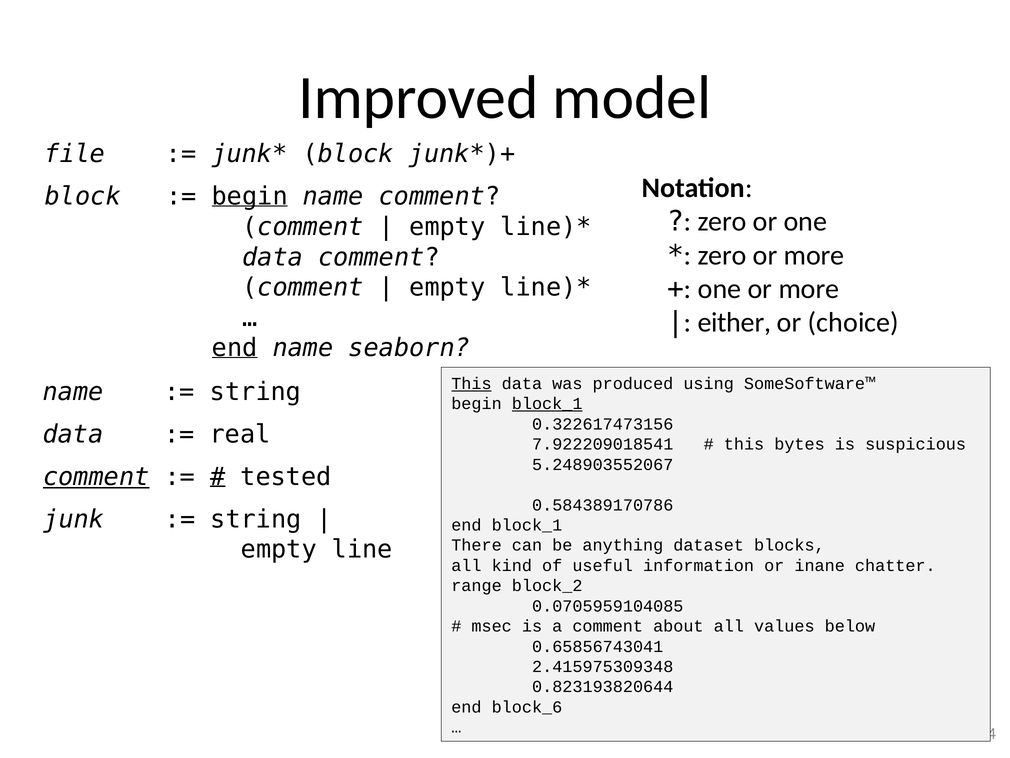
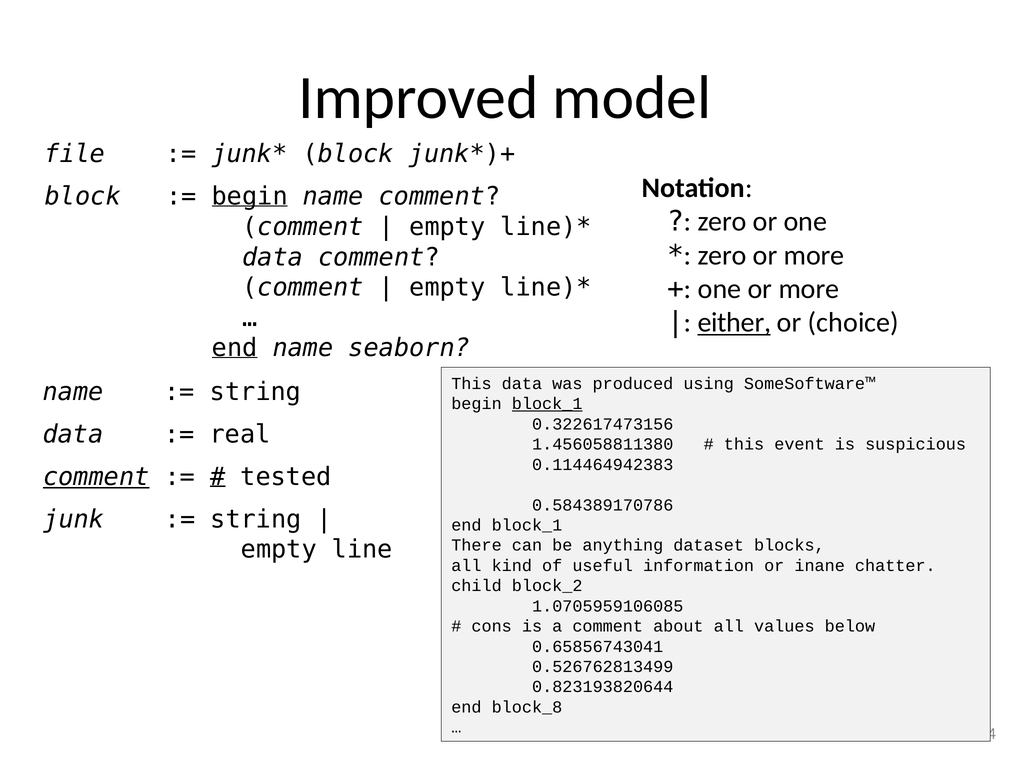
either underline: none -> present
This at (471, 383) underline: present -> none
7.922209018541: 7.922209018541 -> 1.456058811380
bytes: bytes -> event
5.248903552067: 5.248903552067 -> 0.114464942383
range: range -> child
0.0705959104085: 0.0705959104085 -> 1.0705959106085
msec: msec -> cons
2.415975309348: 2.415975309348 -> 0.526762813499
block_6: block_6 -> block_8
